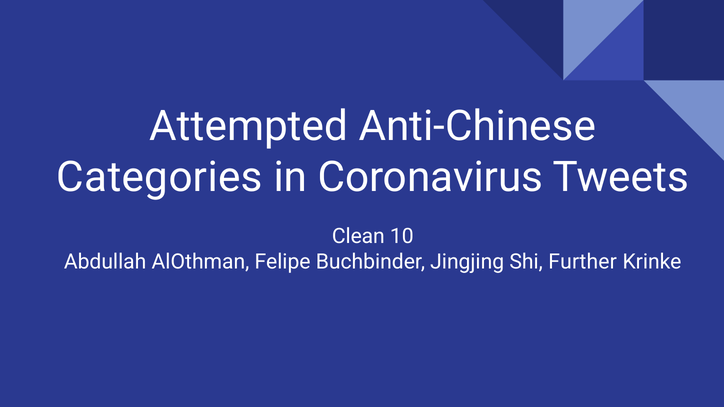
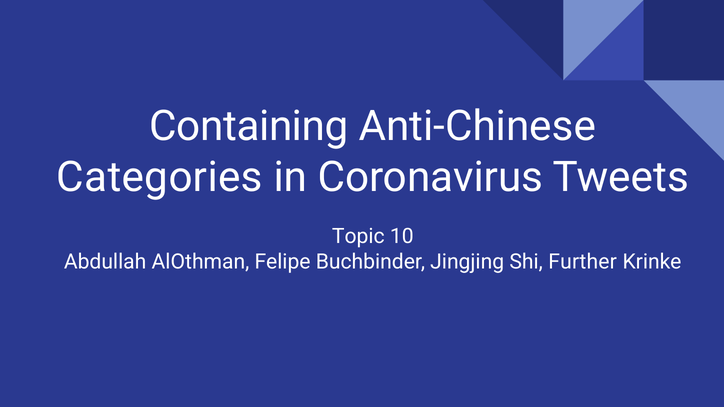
Attempted: Attempted -> Containing
Clean: Clean -> Topic
